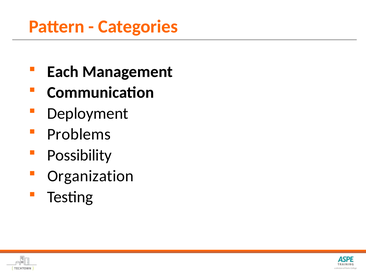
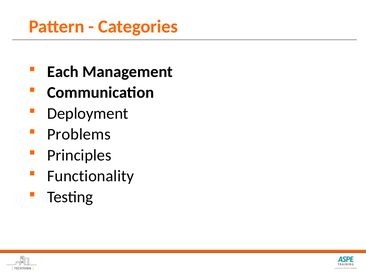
Possibility: Possibility -> Principles
Organization: Organization -> Functionality
